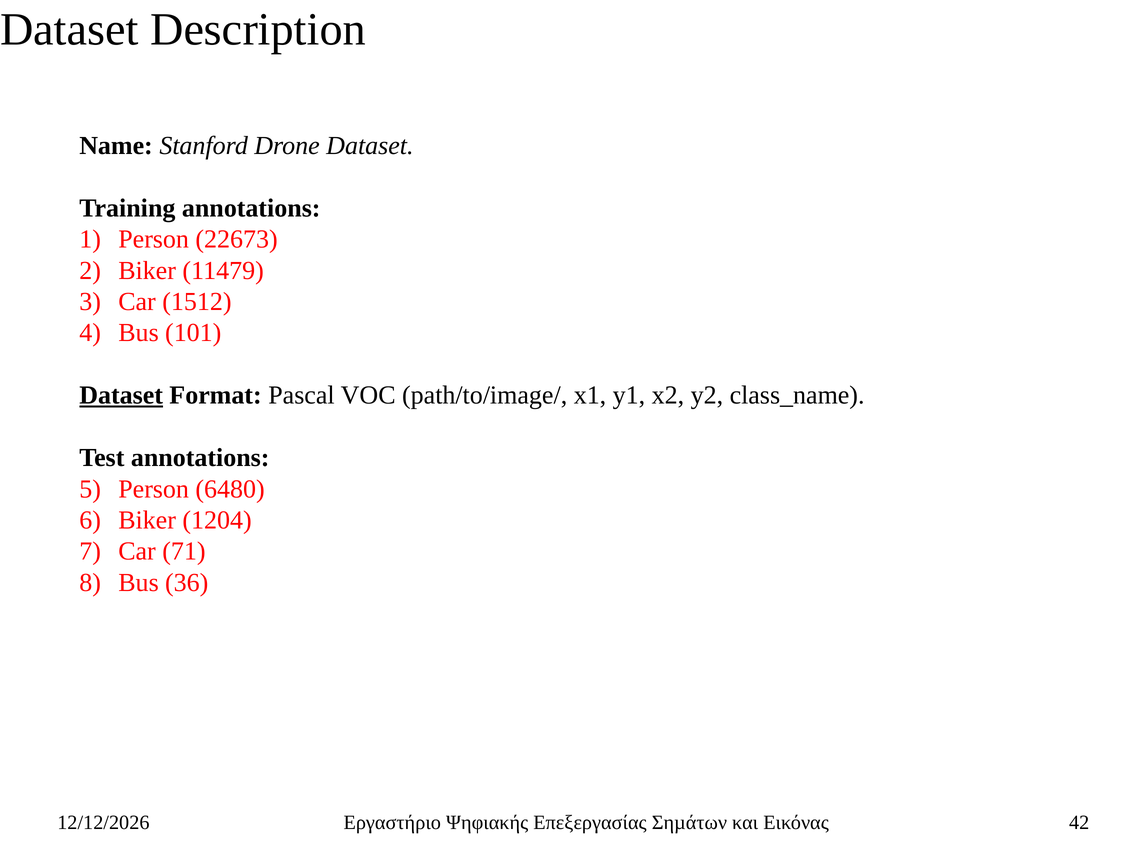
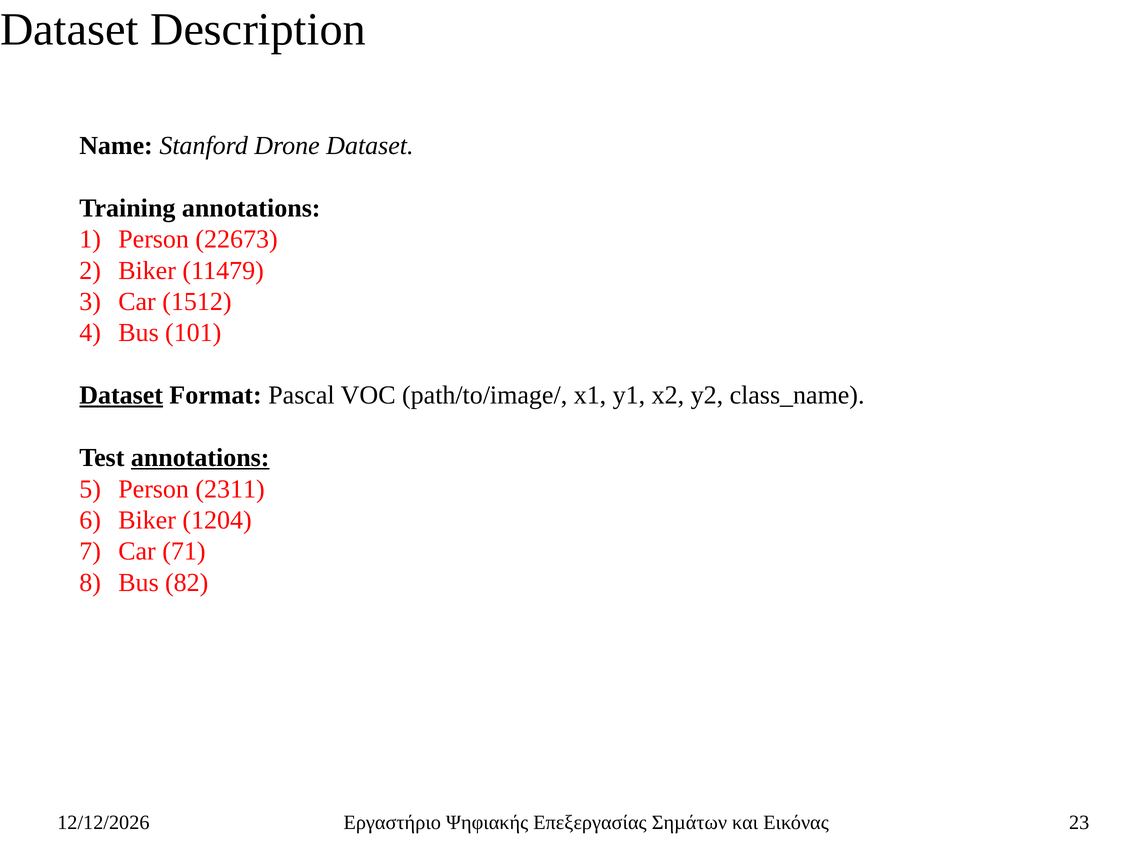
annotations at (200, 458) underline: none -> present
6480: 6480 -> 2311
36: 36 -> 82
42: 42 -> 23
